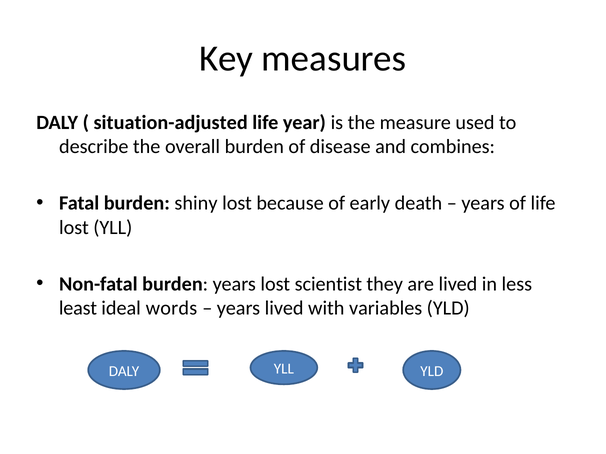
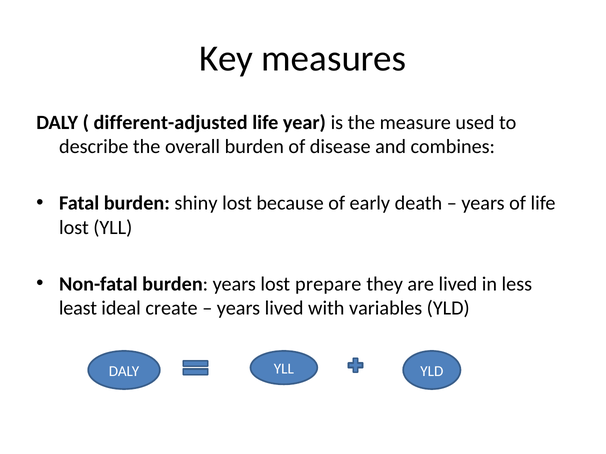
situation-adjusted: situation-adjusted -> different-adjusted
scientist: scientist -> prepare
words: words -> create
